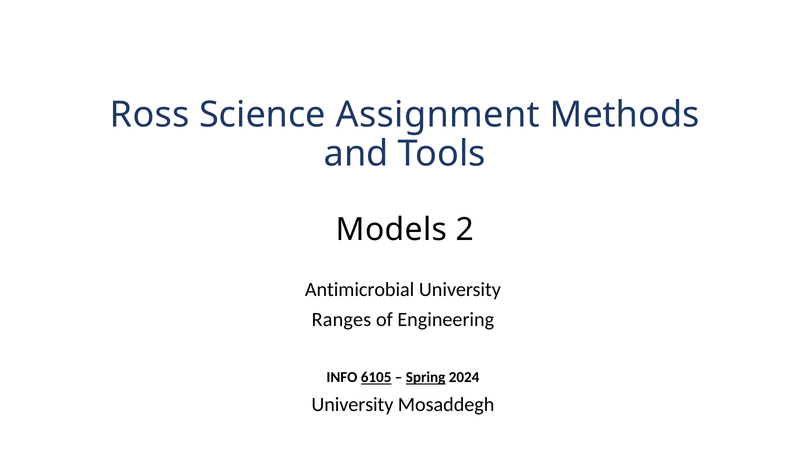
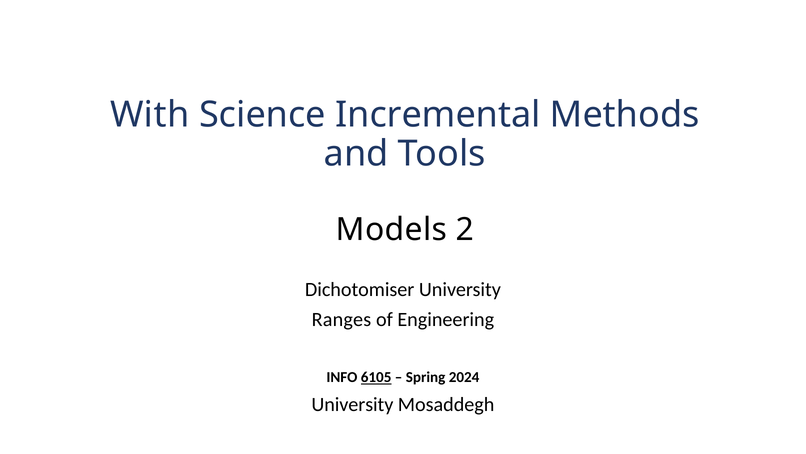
Ross: Ross -> With
Assignment: Assignment -> Incremental
Antimicrobial: Antimicrobial -> Dichotomiser
Spring underline: present -> none
